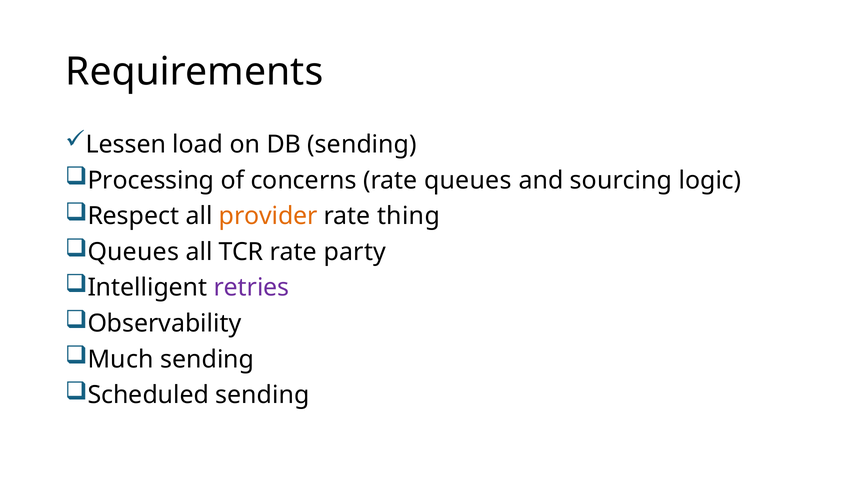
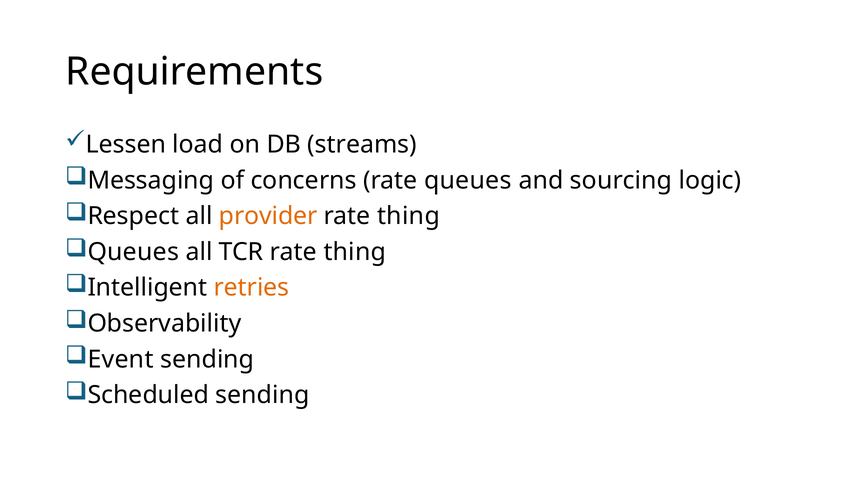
DB sending: sending -> streams
Processing: Processing -> Messaging
TCR rate party: party -> thing
retries colour: purple -> orange
Much: Much -> Event
